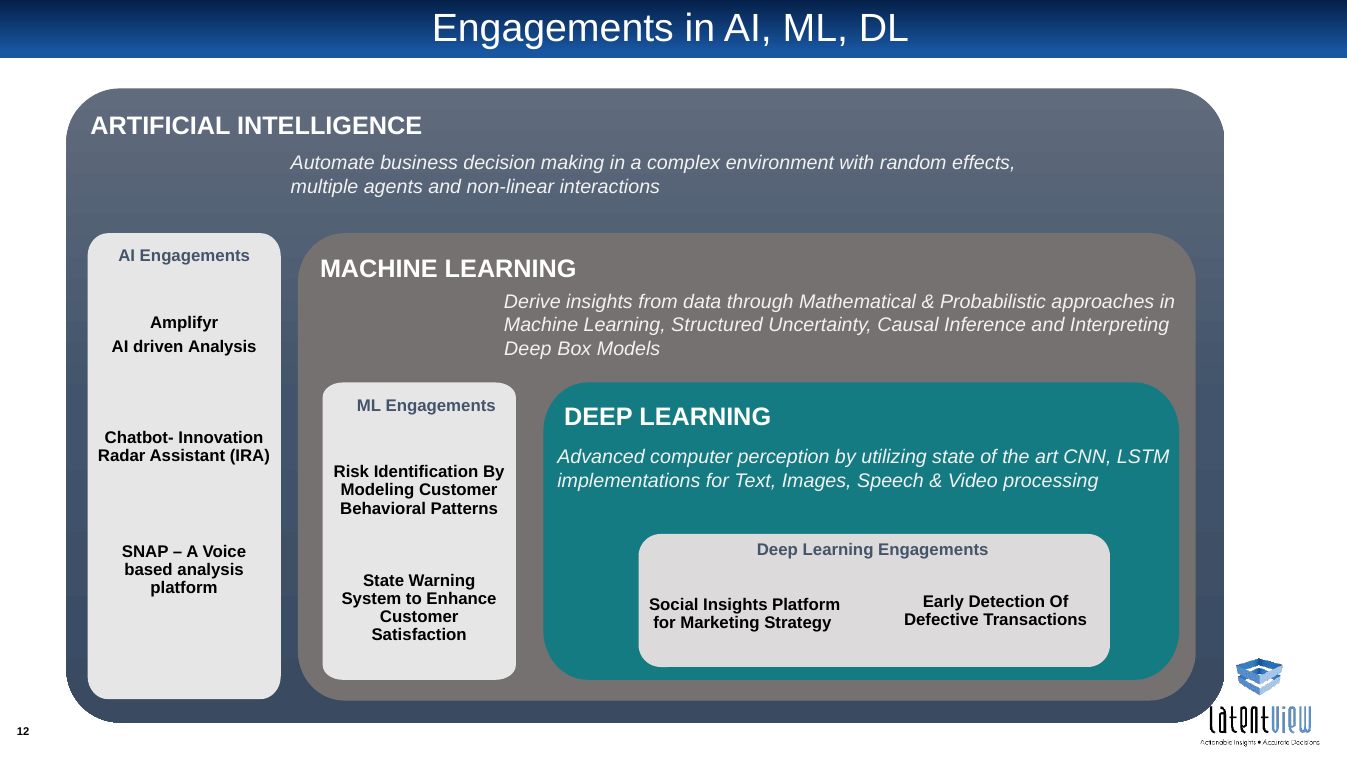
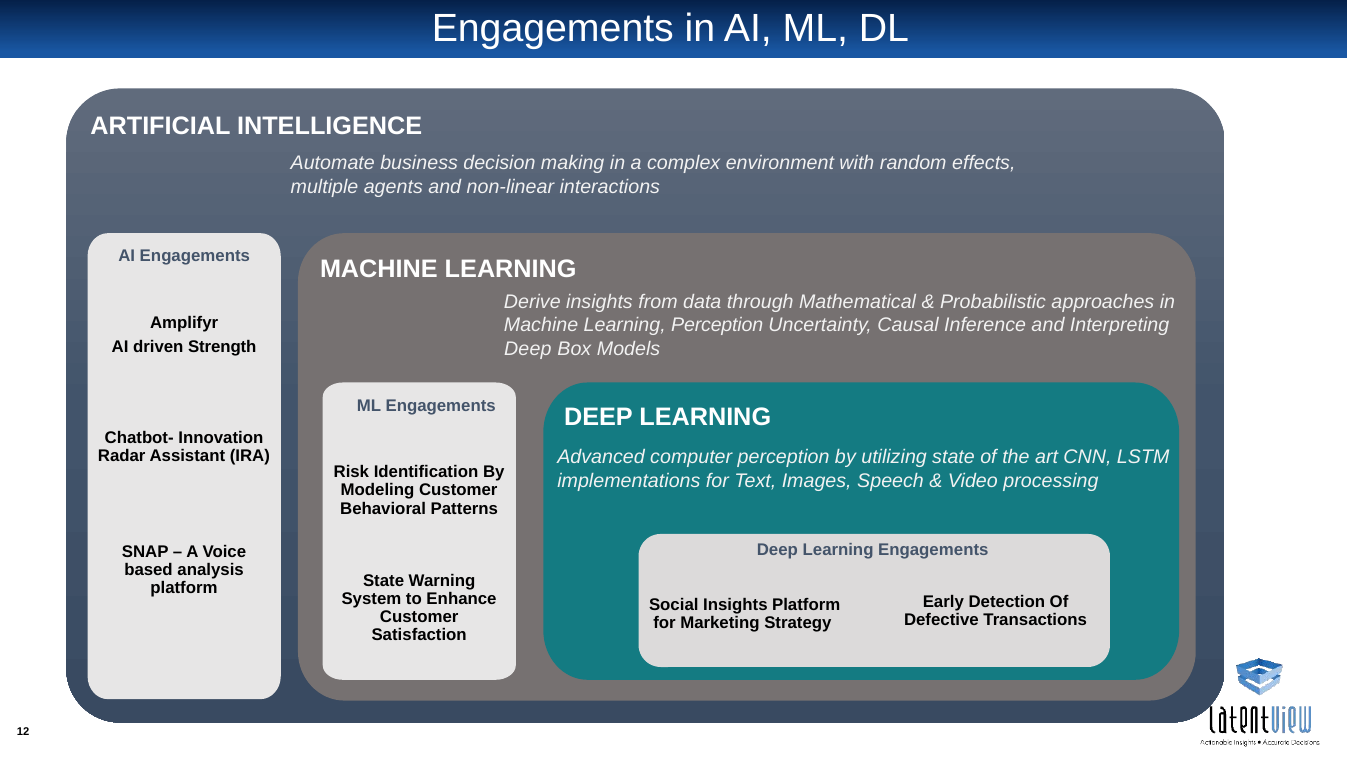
Learning Structured: Structured -> Perception
driven Analysis: Analysis -> Strength
